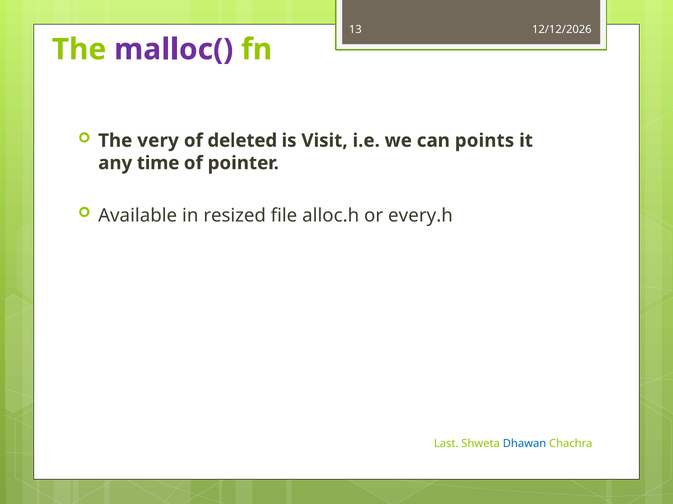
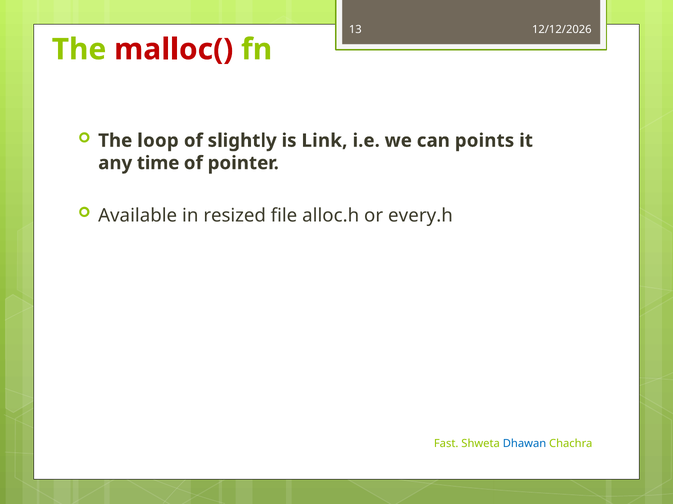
malloc( colour: purple -> red
very: very -> loop
deleted: deleted -> slightly
Visit: Visit -> Link
Last: Last -> Fast
